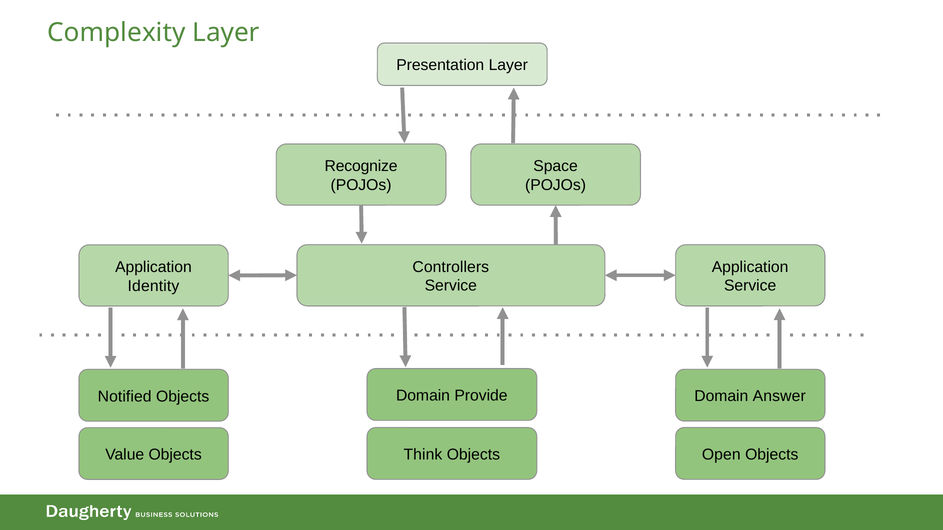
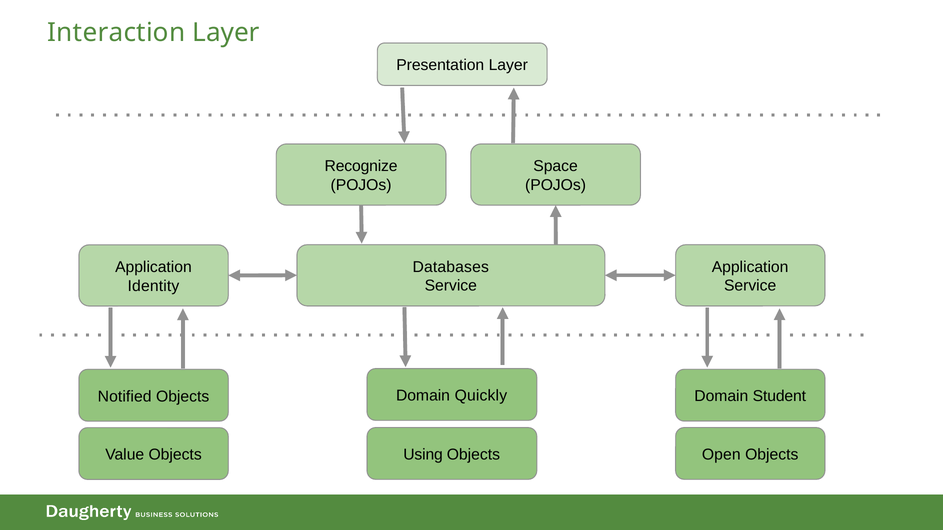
Complexity: Complexity -> Interaction
Controllers: Controllers -> Databases
Provide: Provide -> Quickly
Answer: Answer -> Student
Think: Think -> Using
